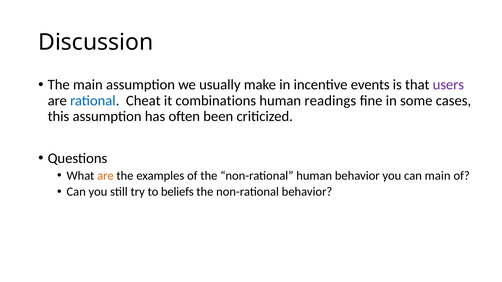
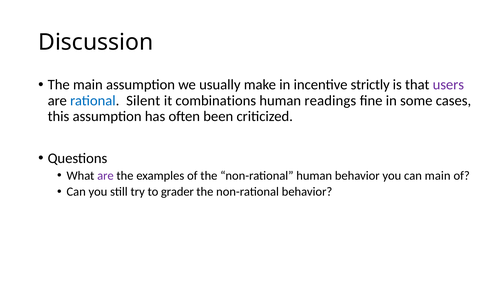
events: events -> strictly
Cheat: Cheat -> Silent
are at (105, 176) colour: orange -> purple
beliefs: beliefs -> grader
